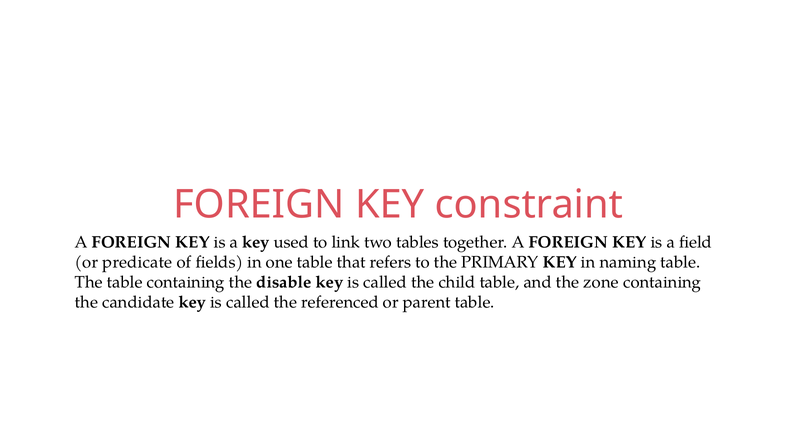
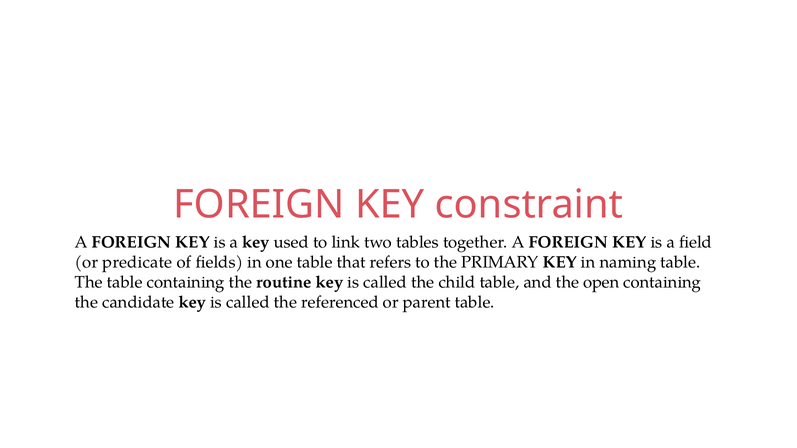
disable: disable -> routine
zone: zone -> open
